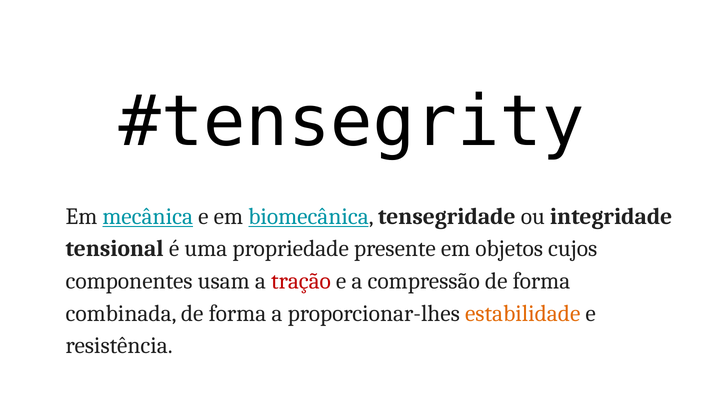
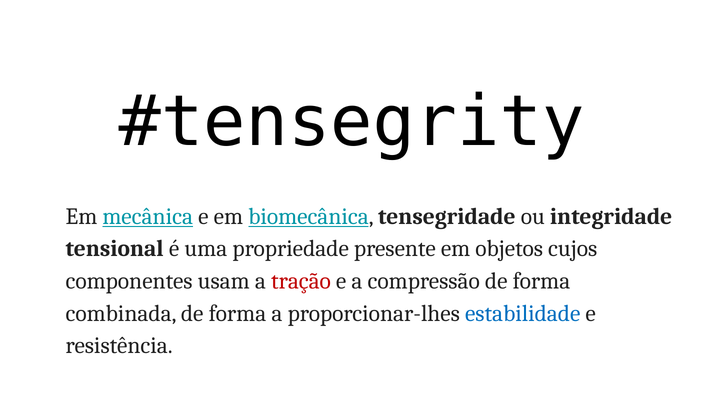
estabilidade colour: orange -> blue
